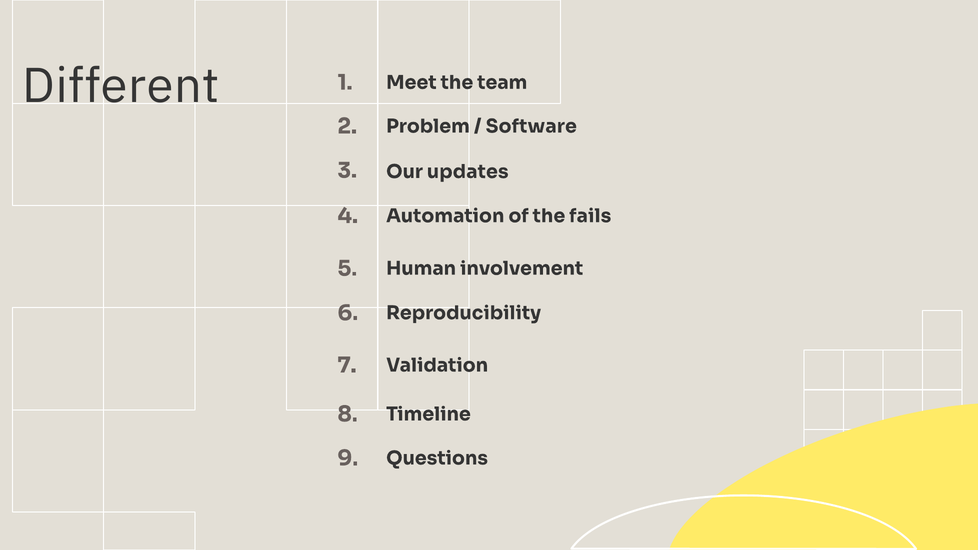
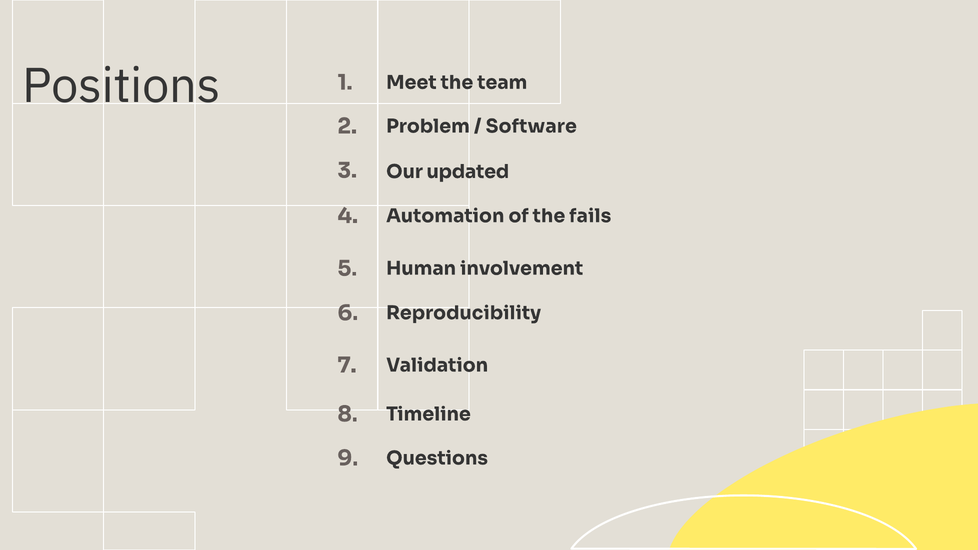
Different: Different -> Positions
updates: updates -> updated
